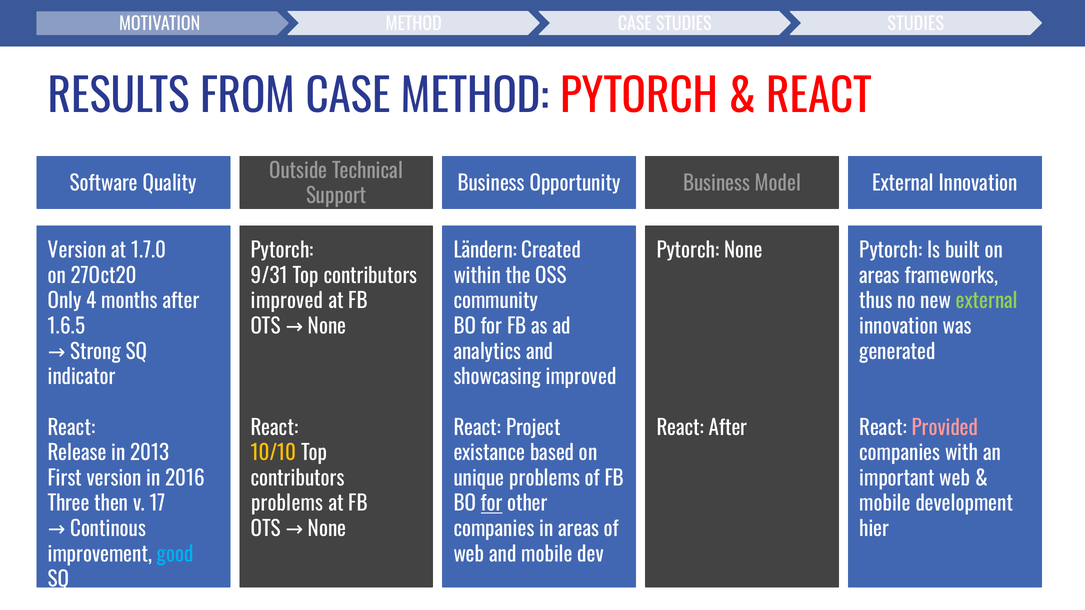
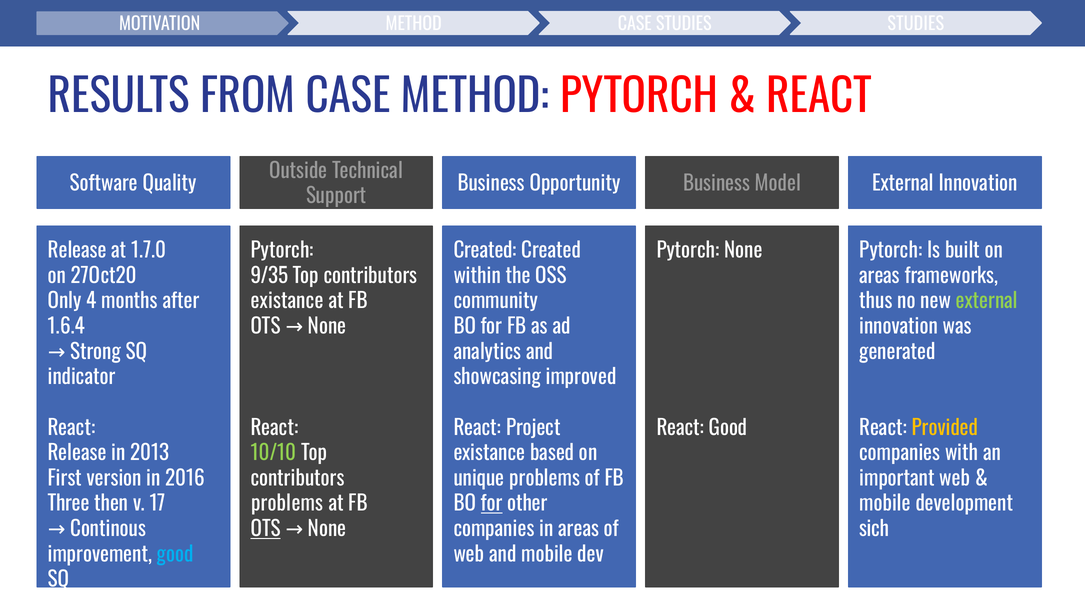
Version at (77, 251): Version -> Release
Ländern at (485, 251): Ländern -> Created
9/31: 9/31 -> 9/35
improved at (287, 302): improved -> existance
1.6.5: 1.6.5 -> 1.6.4
React After: After -> Good
Provided colour: pink -> yellow
10/10 colour: yellow -> light green
OTS at (266, 530) underline: none -> present
hier: hier -> sich
